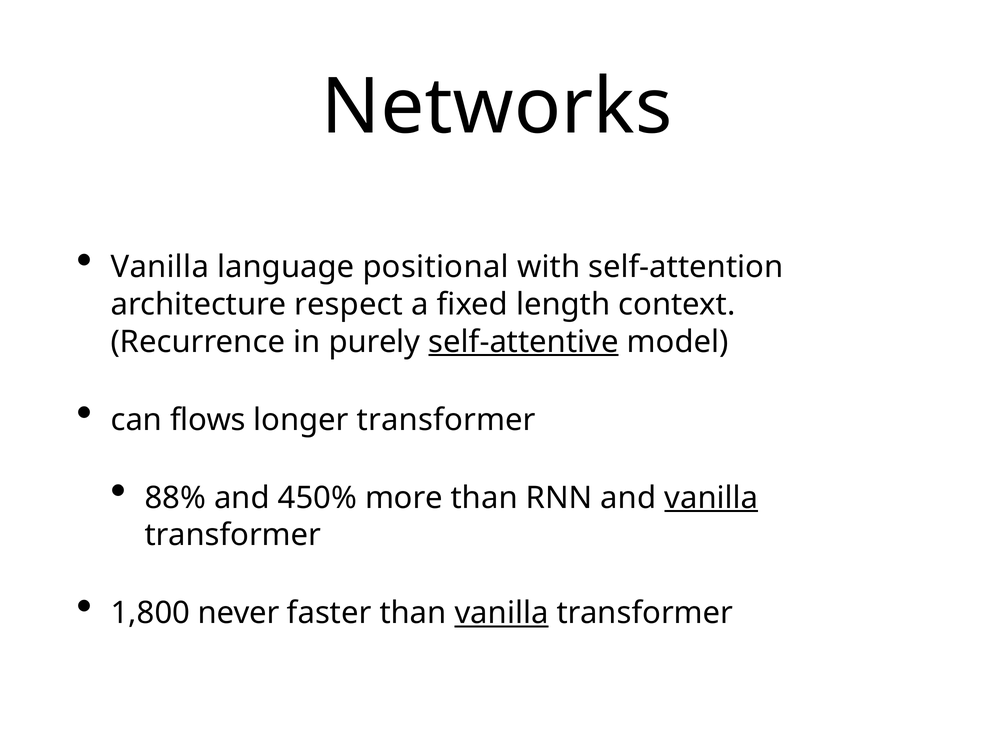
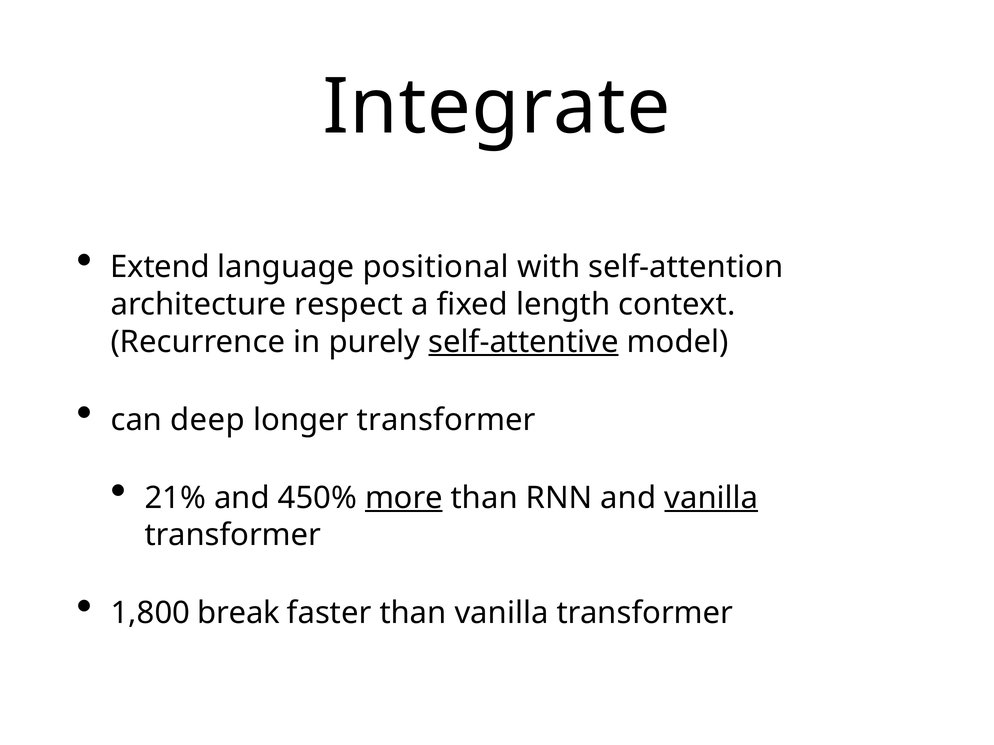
Networks: Networks -> Integrate
Vanilla at (160, 267): Vanilla -> Extend
flows: flows -> deep
88%: 88% -> 21%
more underline: none -> present
never: never -> break
vanilla at (502, 613) underline: present -> none
